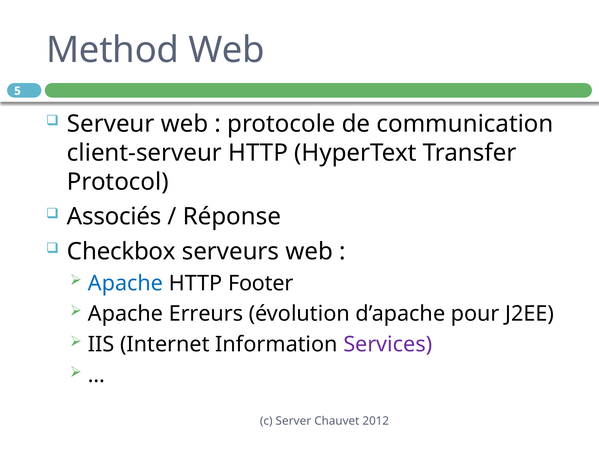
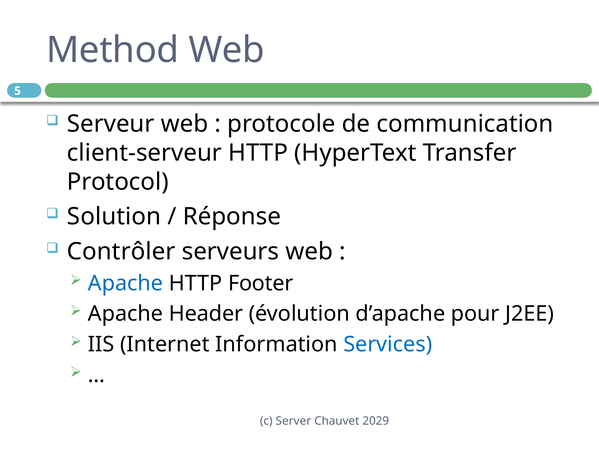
Associés: Associés -> Solution
Checkbox: Checkbox -> Contrôler
Erreurs: Erreurs -> Header
Services colour: purple -> blue
2012: 2012 -> 2029
